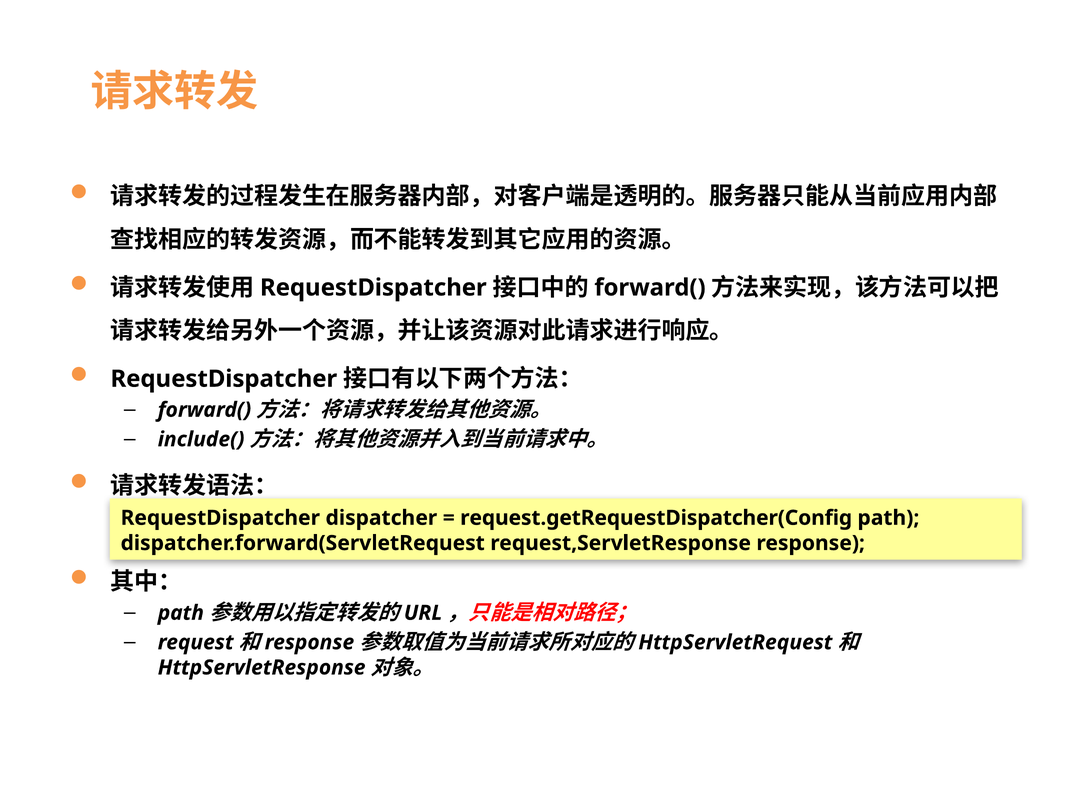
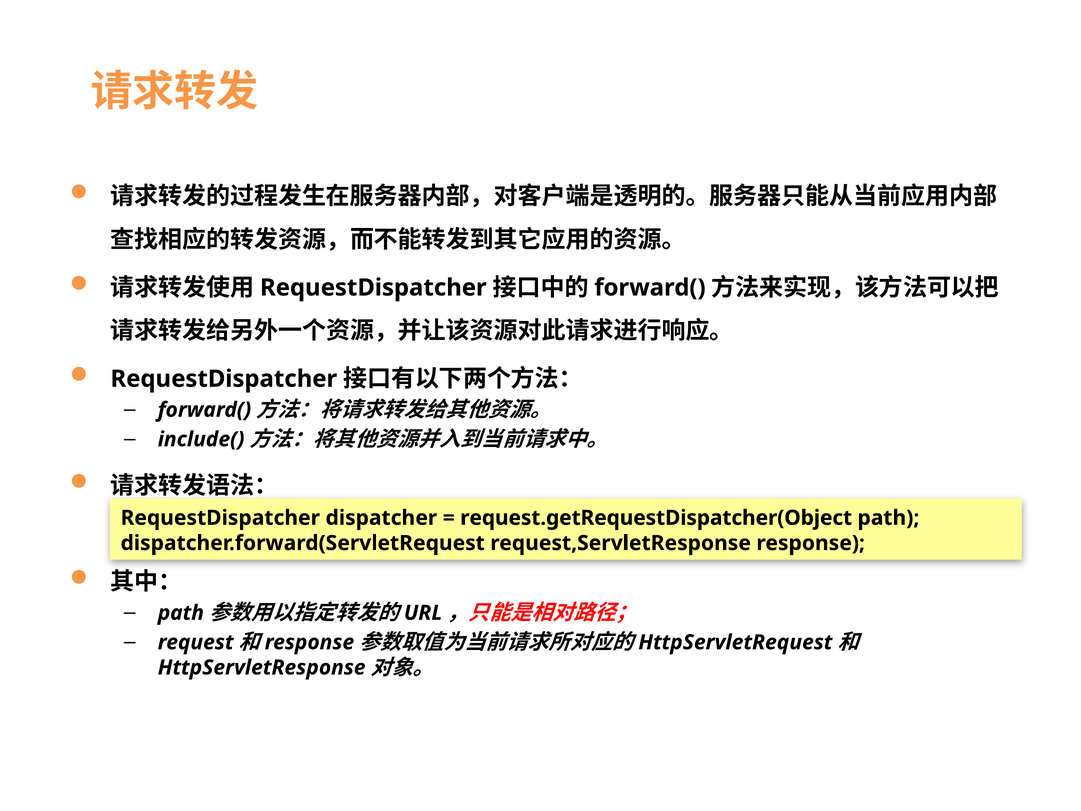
request.getRequestDispatcher(Config: request.getRequestDispatcher(Config -> request.getRequestDispatcher(Object
